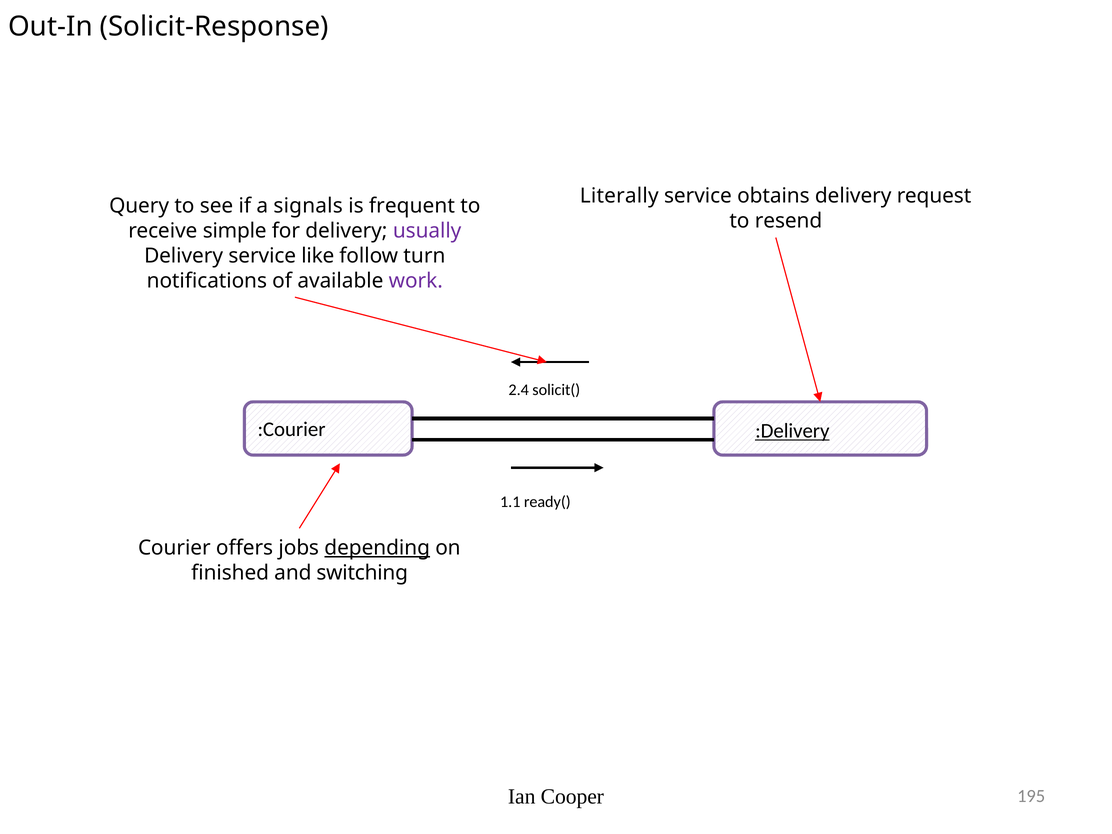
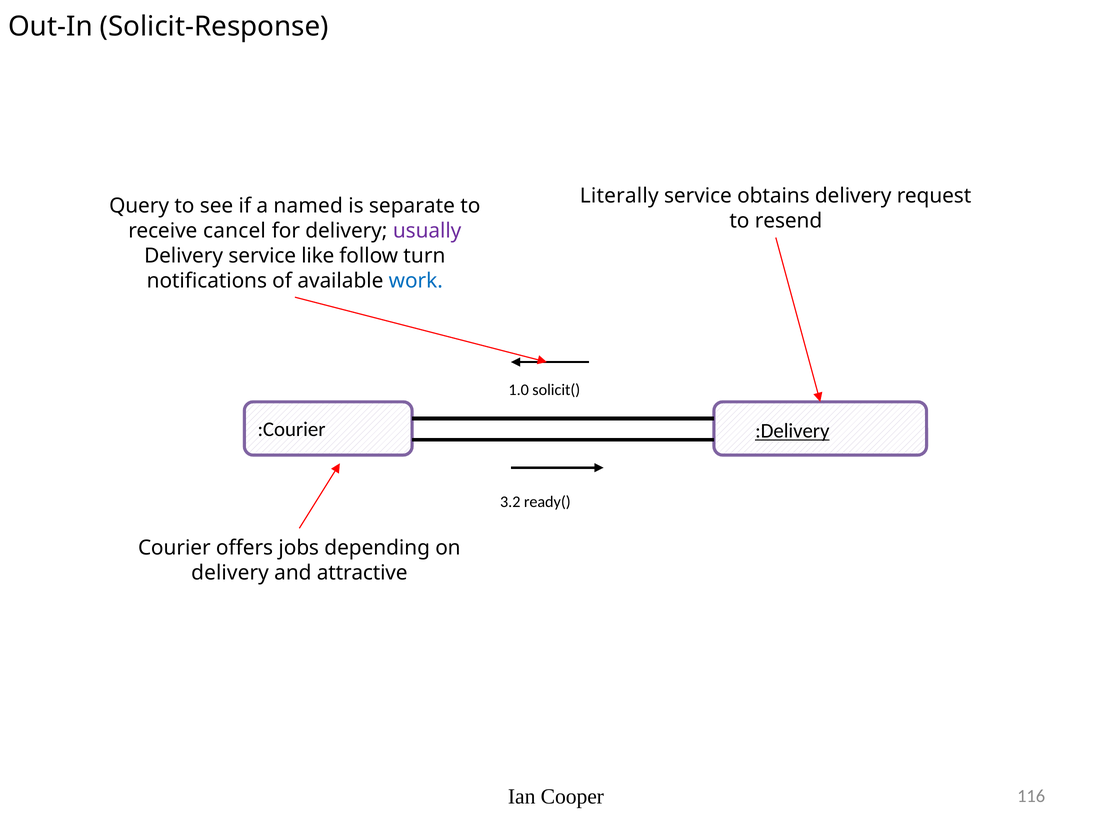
signals: signals -> named
frequent: frequent -> separate
simple: simple -> cancel
work colour: purple -> blue
2.4: 2.4 -> 1.0
1.1: 1.1 -> 3.2
depending underline: present -> none
finished at (230, 573): finished -> delivery
switching: switching -> attractive
195: 195 -> 116
